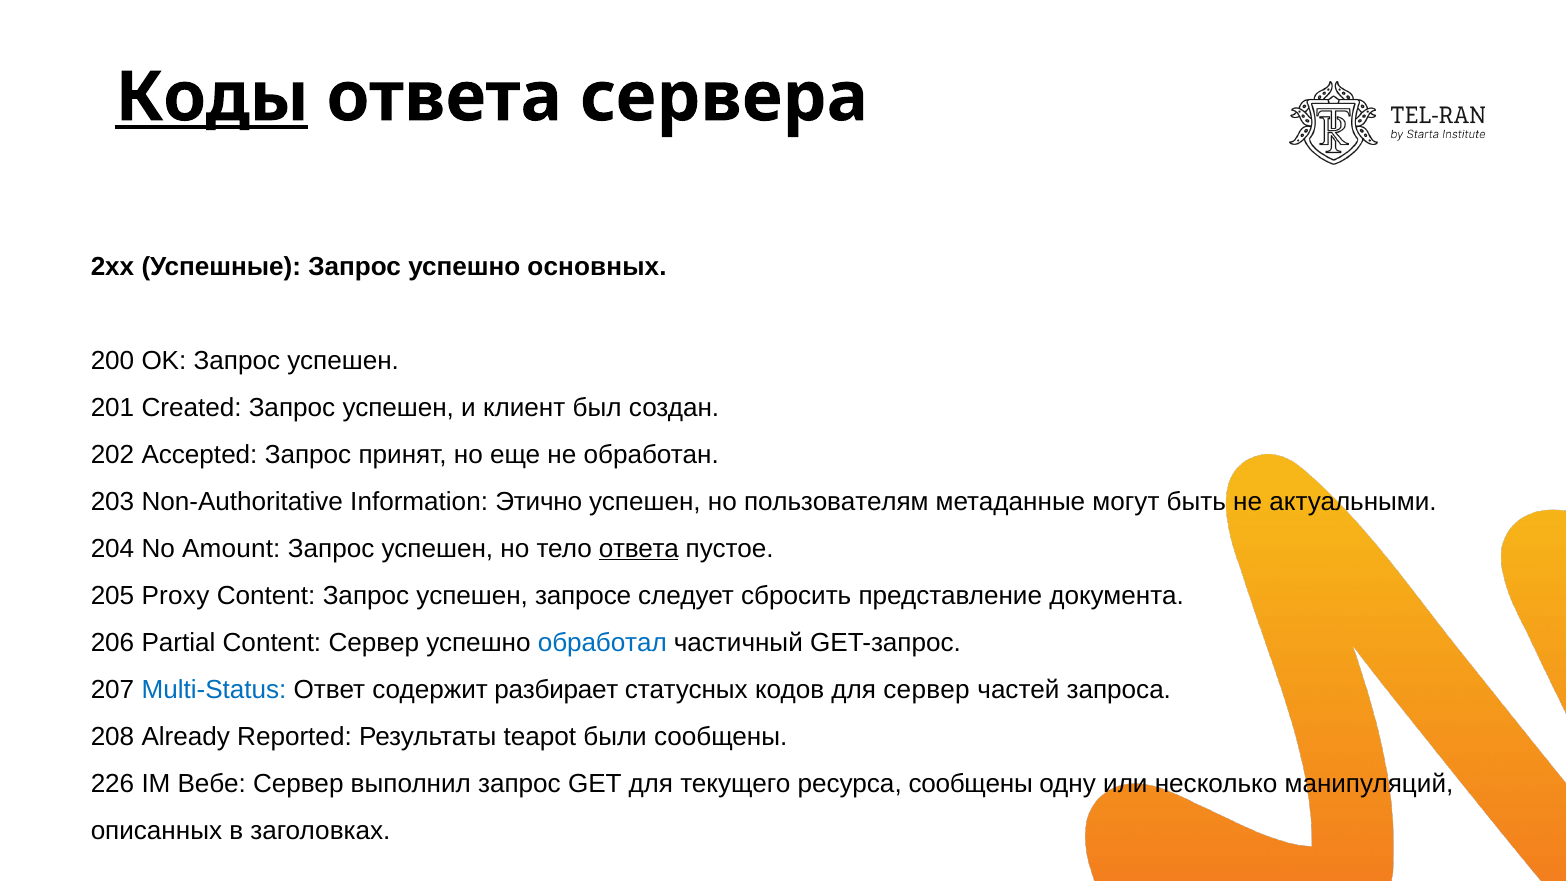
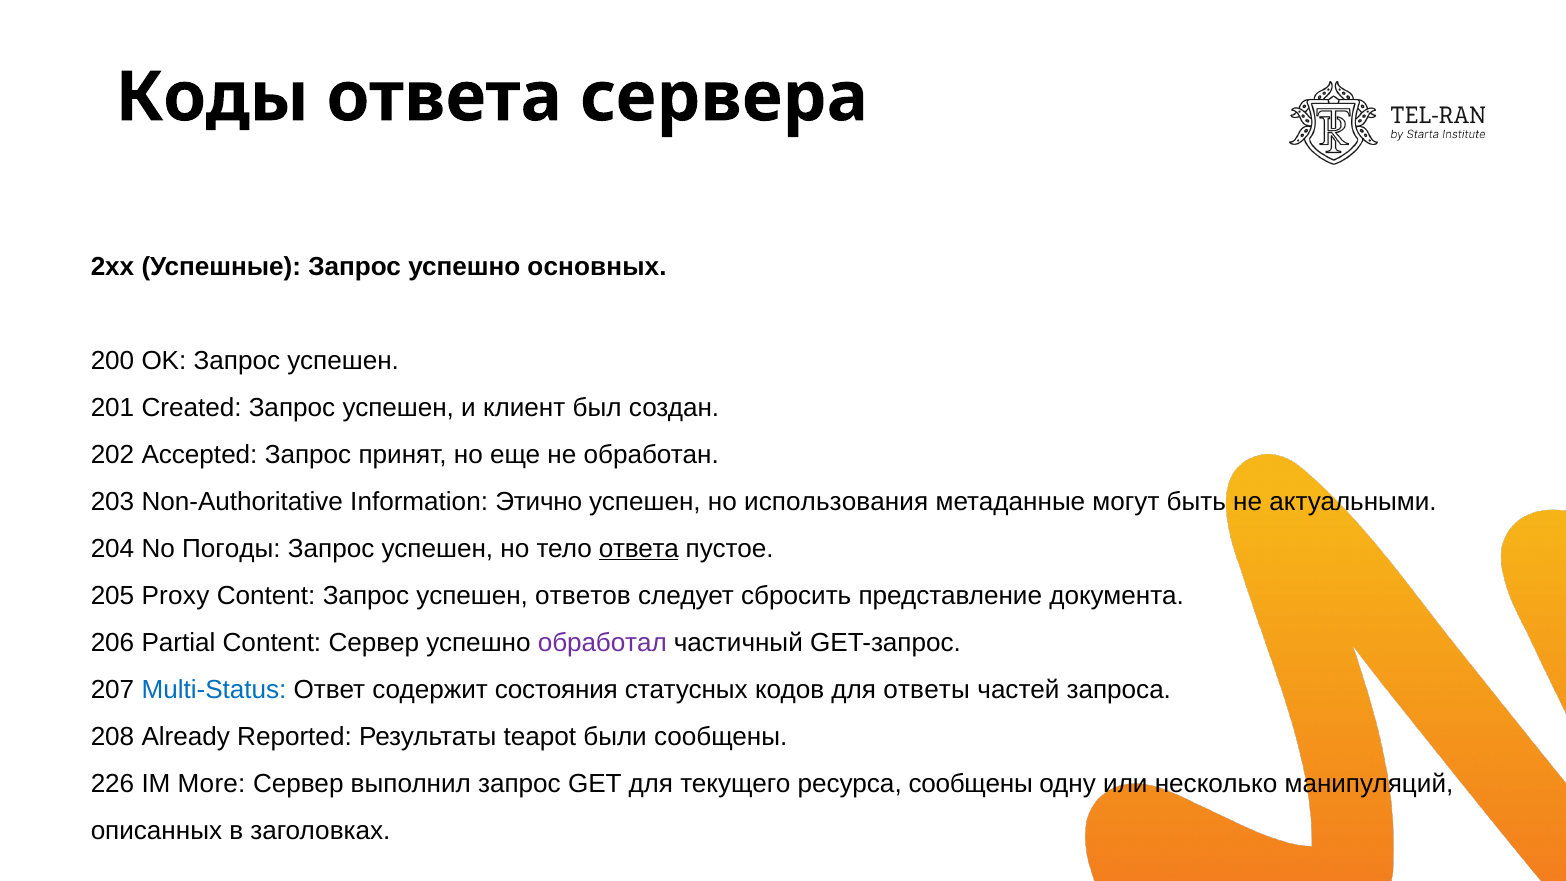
Коды underline: present -> none
пользователям: пользователям -> использования
Amount: Amount -> Погоды
запросе: запросе -> ответов
обработал colour: blue -> purple
разбирает: разбирает -> состояния
для сервер: сервер -> ответы
Вебе: Вебе -> More
